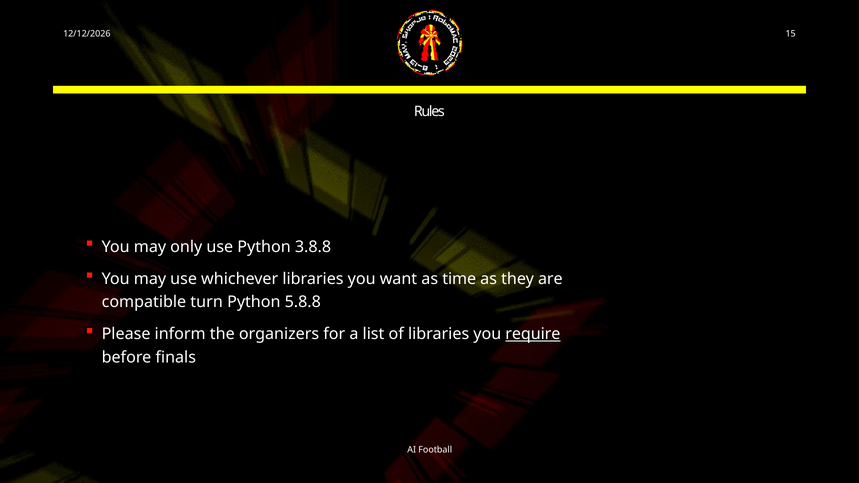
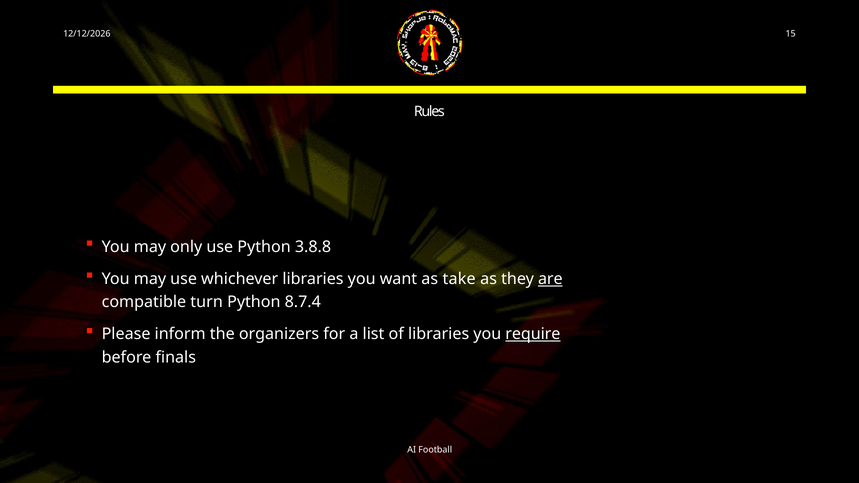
time: time -> take
are underline: none -> present
5.8.8: 5.8.8 -> 8.7.4
